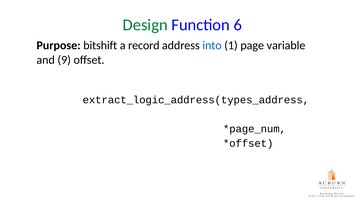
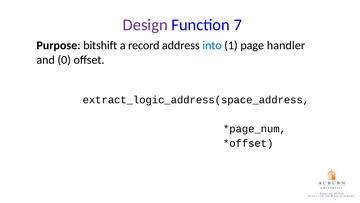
Design colour: green -> purple
6: 6 -> 7
variable: variable -> handler
9: 9 -> 0
extract_logic_address(types_address: extract_logic_address(types_address -> extract_logic_address(space_address
